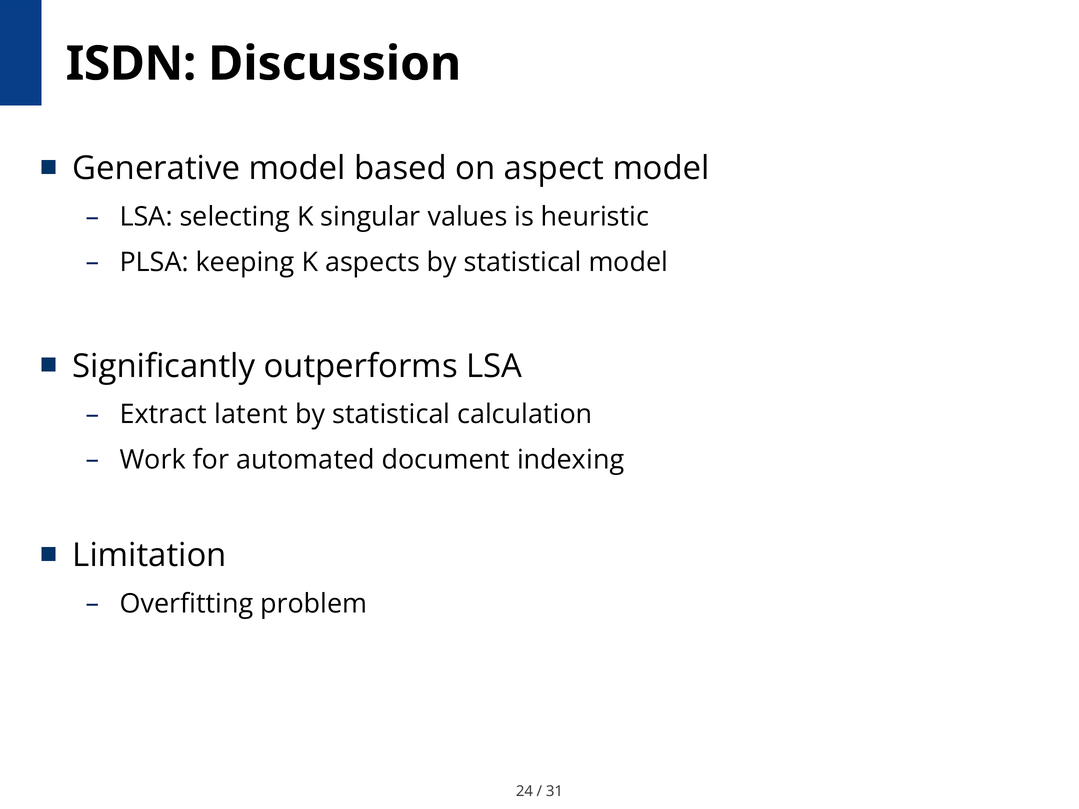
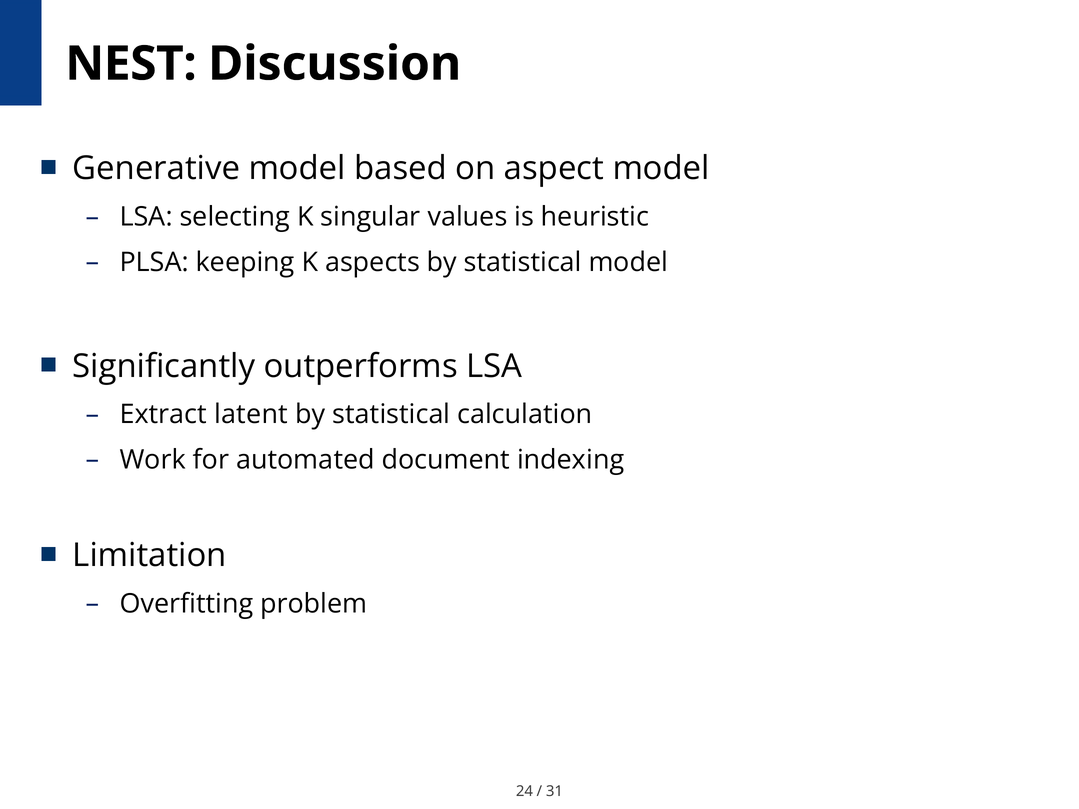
ISDN: ISDN -> NEST
